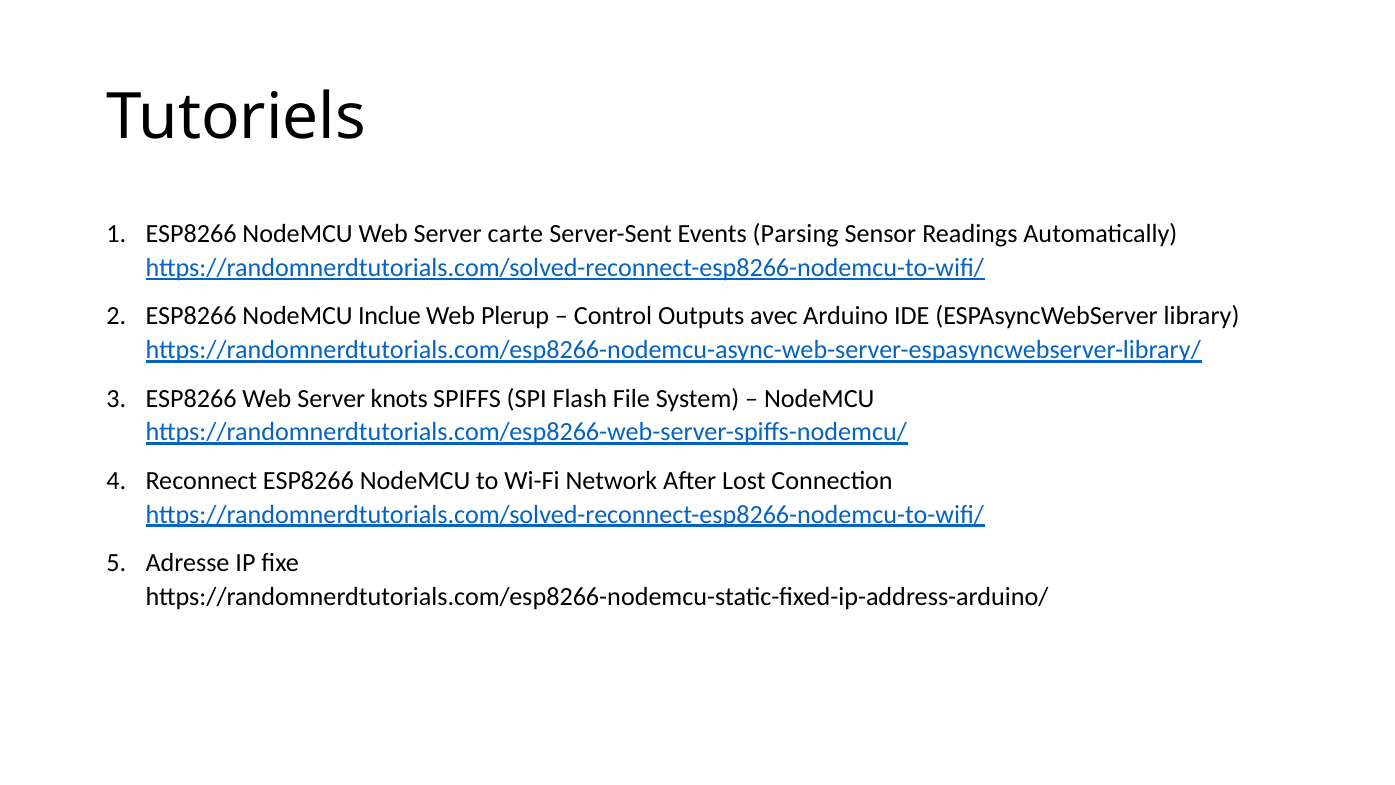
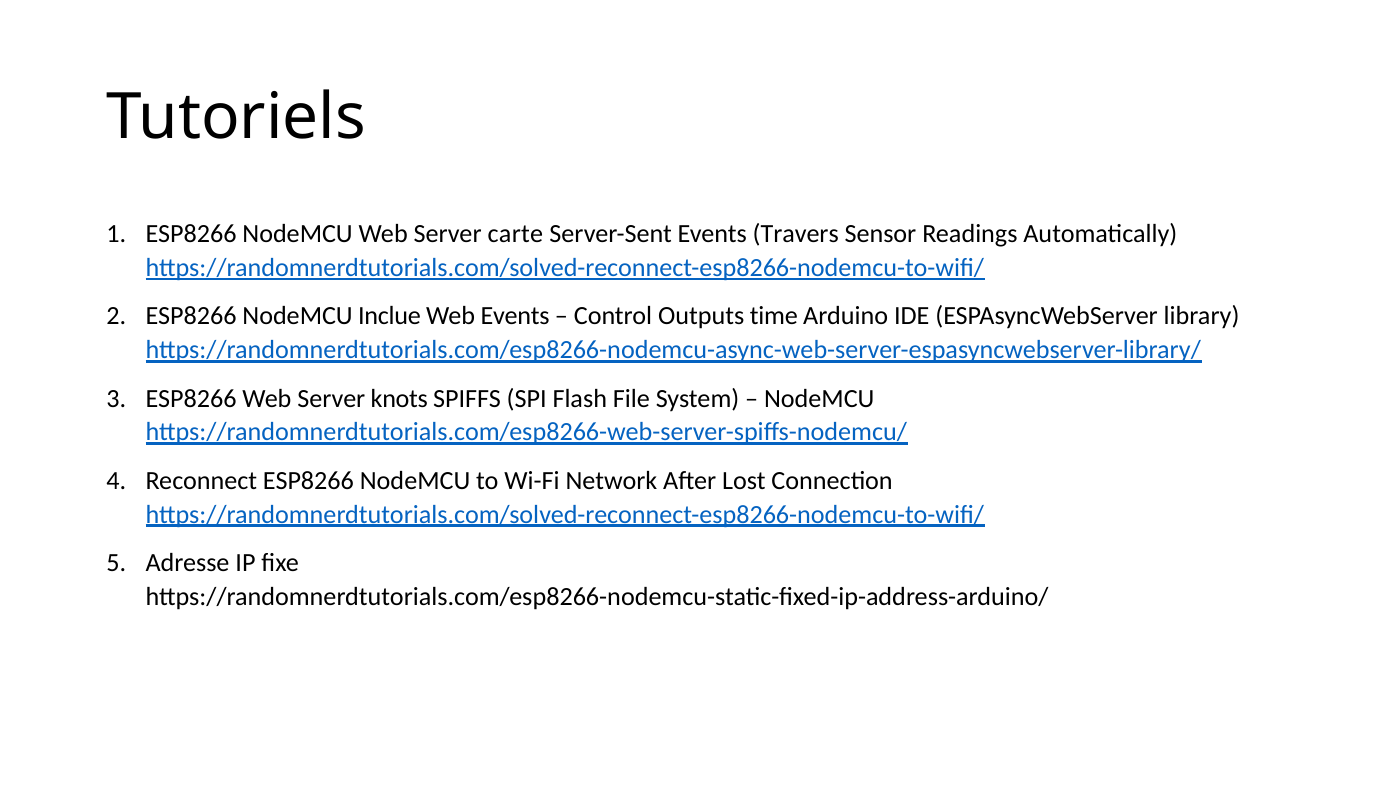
Parsing: Parsing -> Travers
Web Plerup: Plerup -> Events
avec: avec -> time
